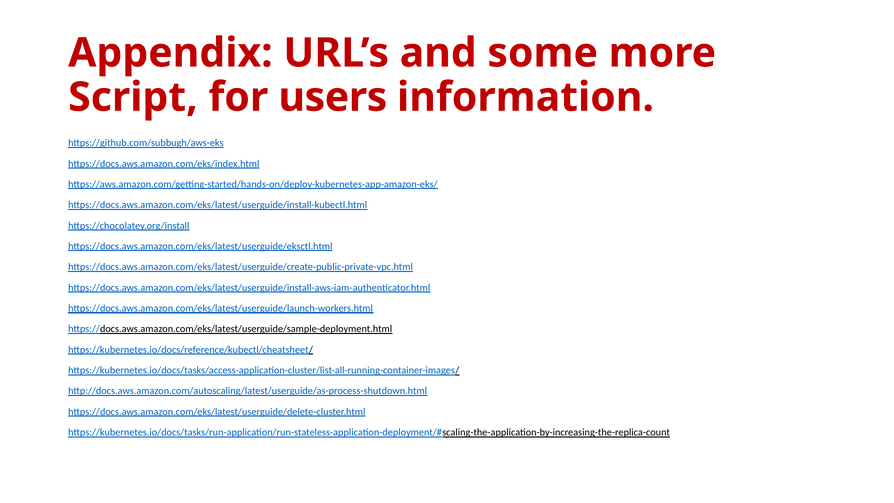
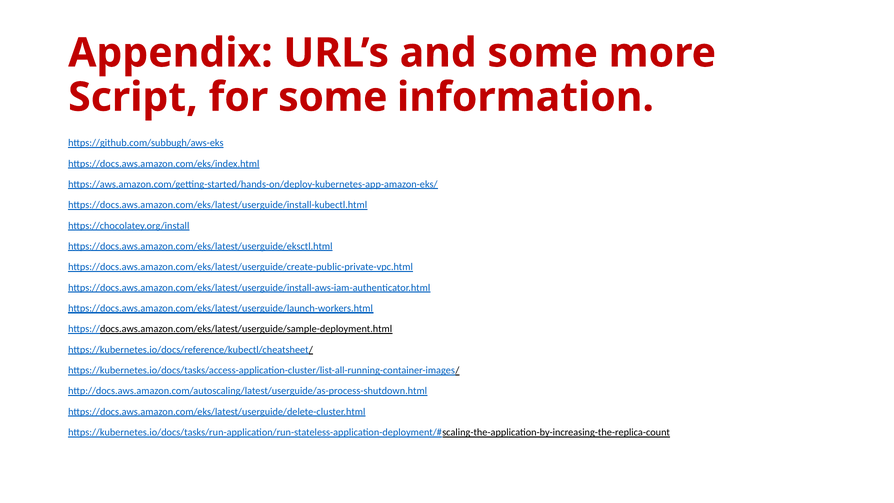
for users: users -> some
